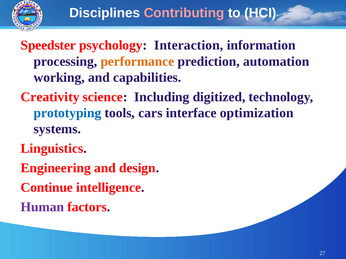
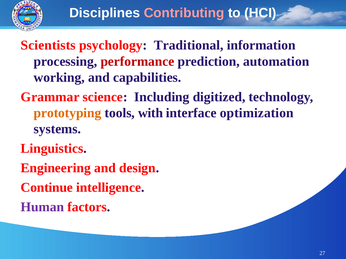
Speedster: Speedster -> Scientists
Interaction: Interaction -> Traditional
performance colour: orange -> red
Creativity: Creativity -> Grammar
prototyping colour: blue -> orange
cars: cars -> with
